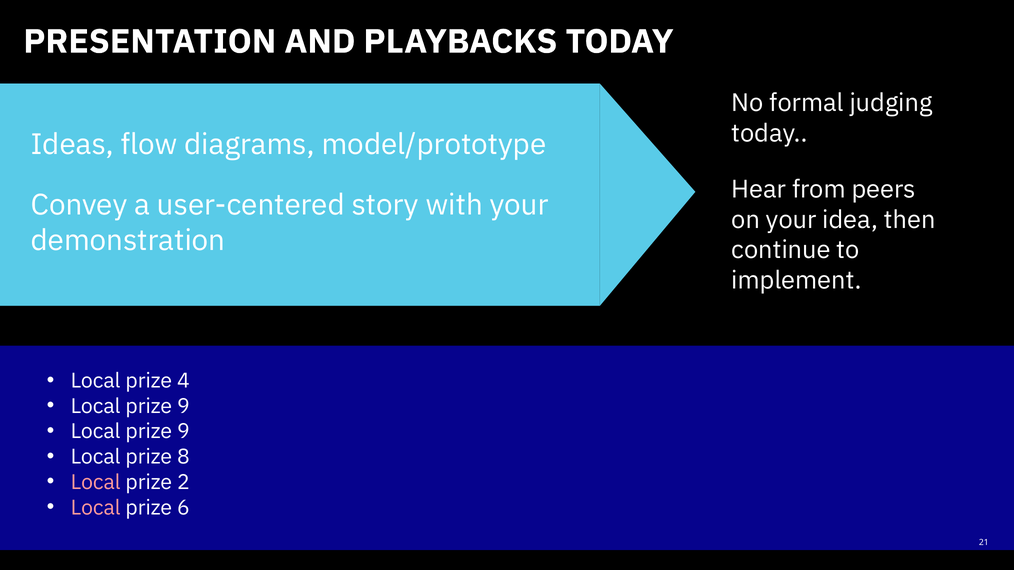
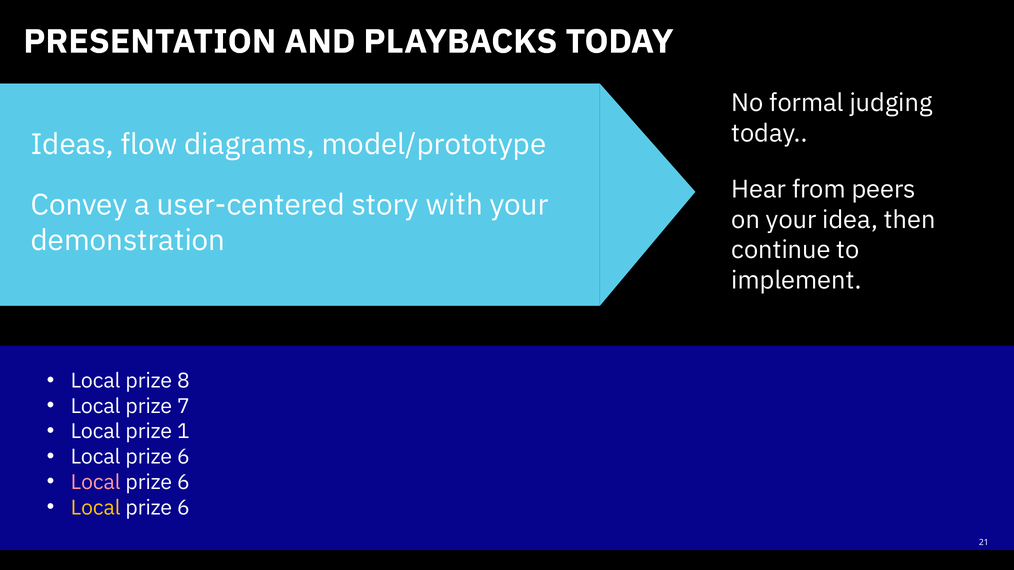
4: 4 -> 8
9 at (183, 406): 9 -> 7
9 at (183, 432): 9 -> 1
8 at (183, 457): 8 -> 6
2 at (183, 483): 2 -> 6
Local at (96, 508) colour: pink -> yellow
